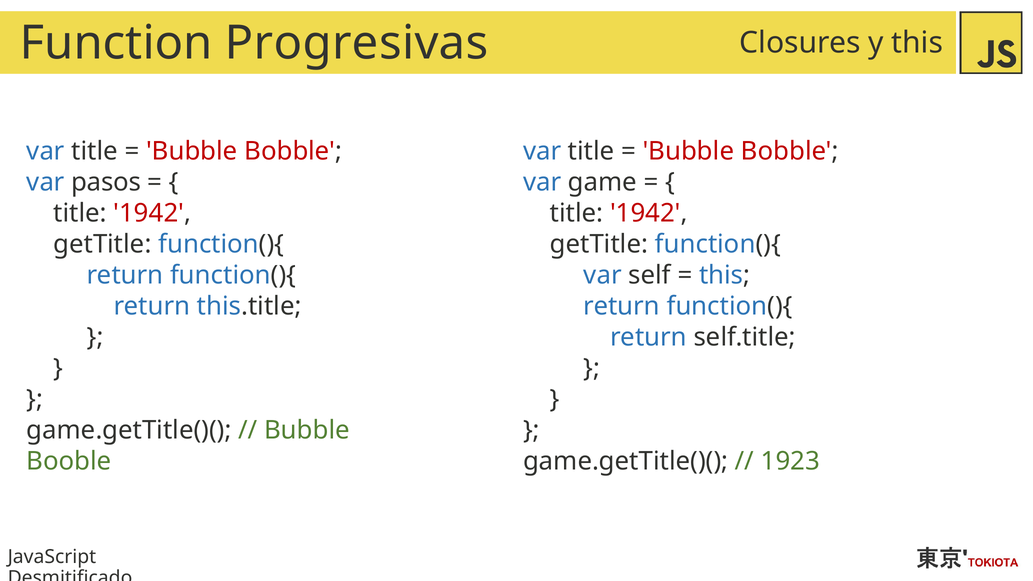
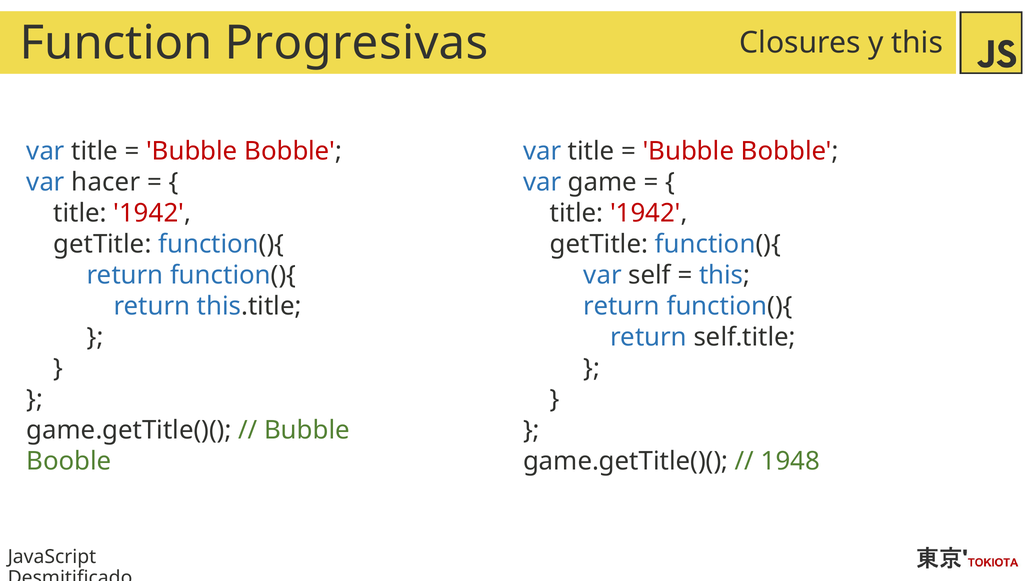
pasos: pasos -> hacer
1923: 1923 -> 1948
